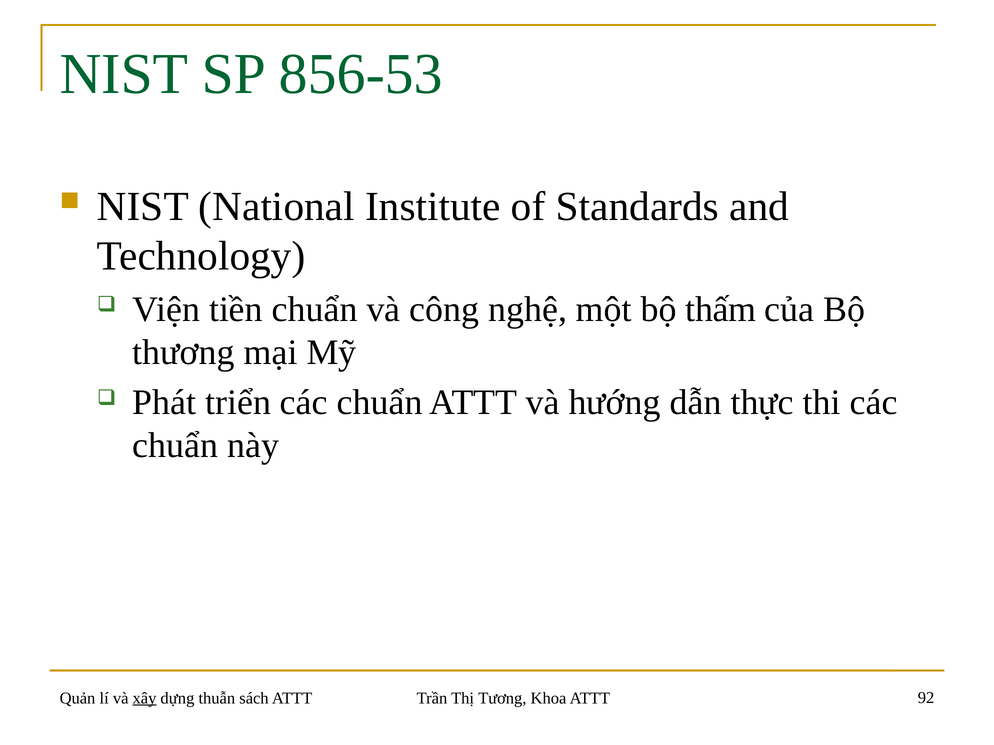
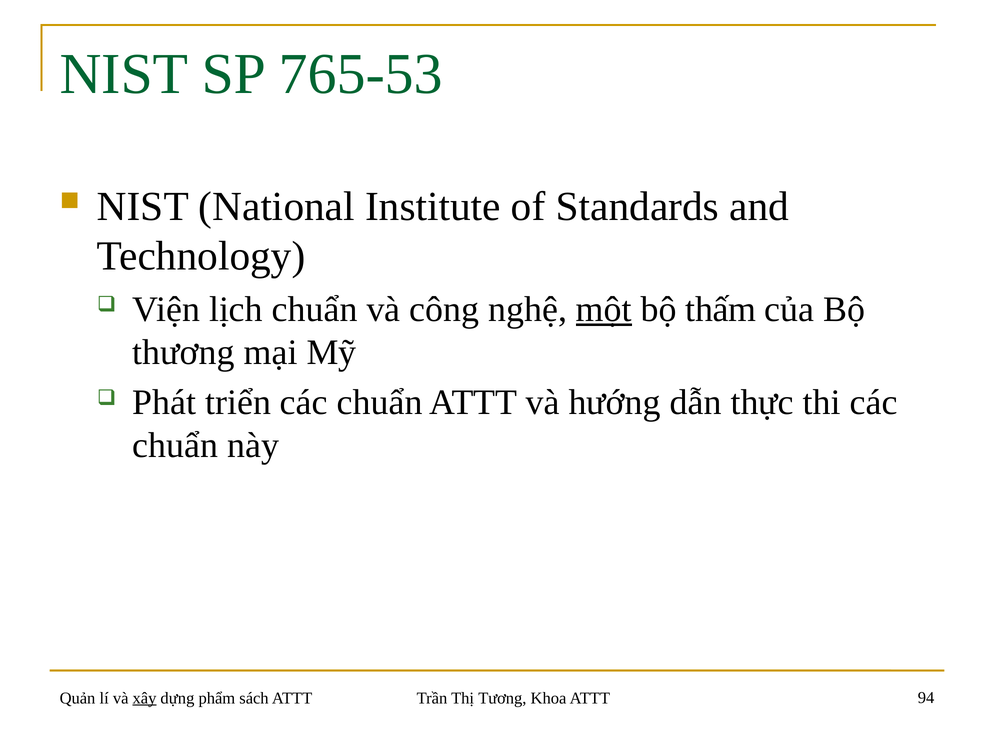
856-53: 856-53 -> 765-53
tiền: tiền -> lịch
một underline: none -> present
thuẫn: thuẫn -> phẩm
92: 92 -> 94
